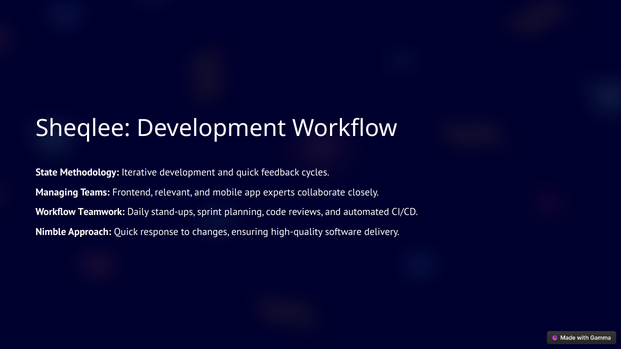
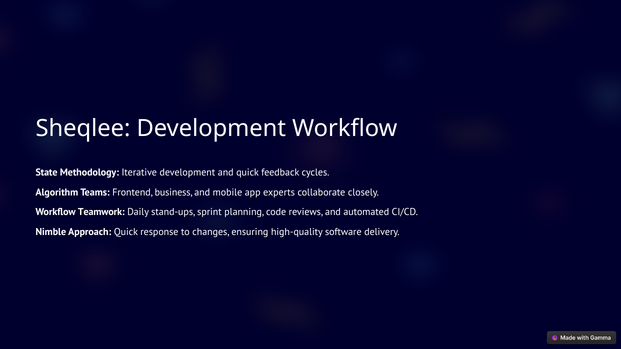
Managing: Managing -> Algorithm
relevant: relevant -> business
